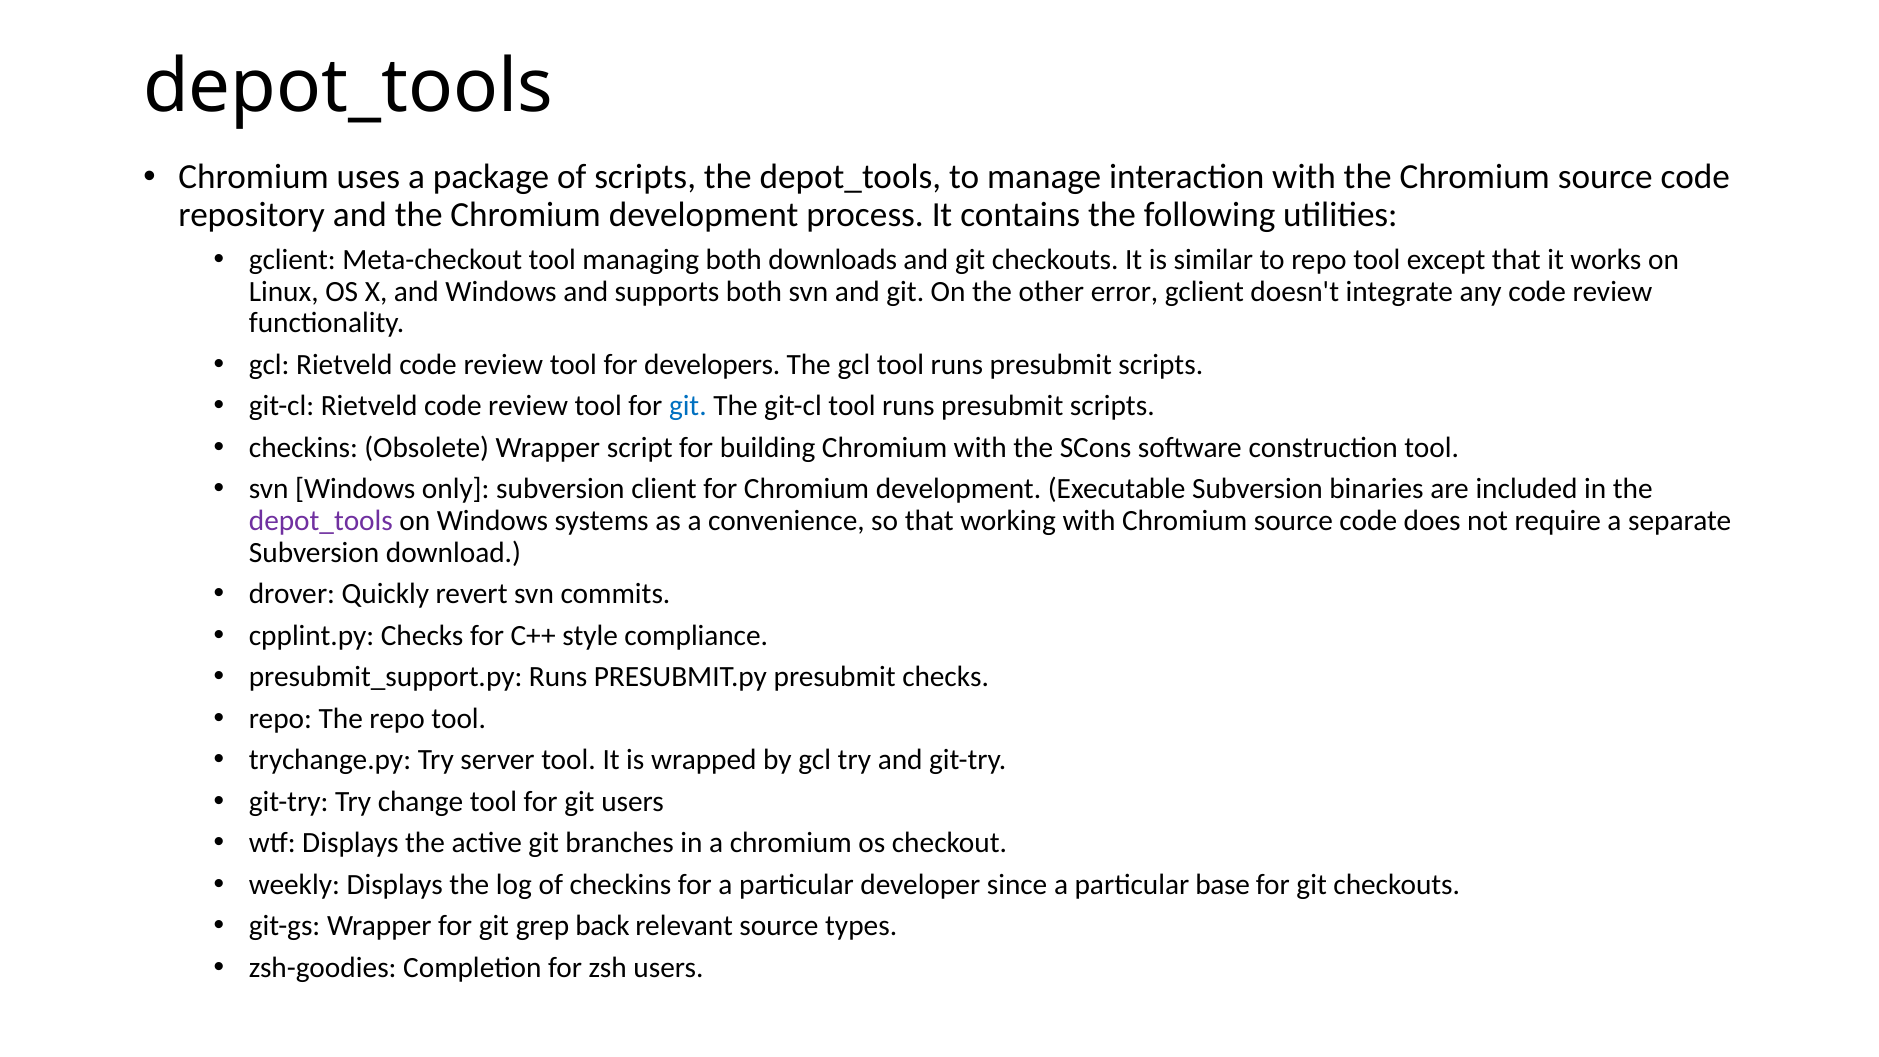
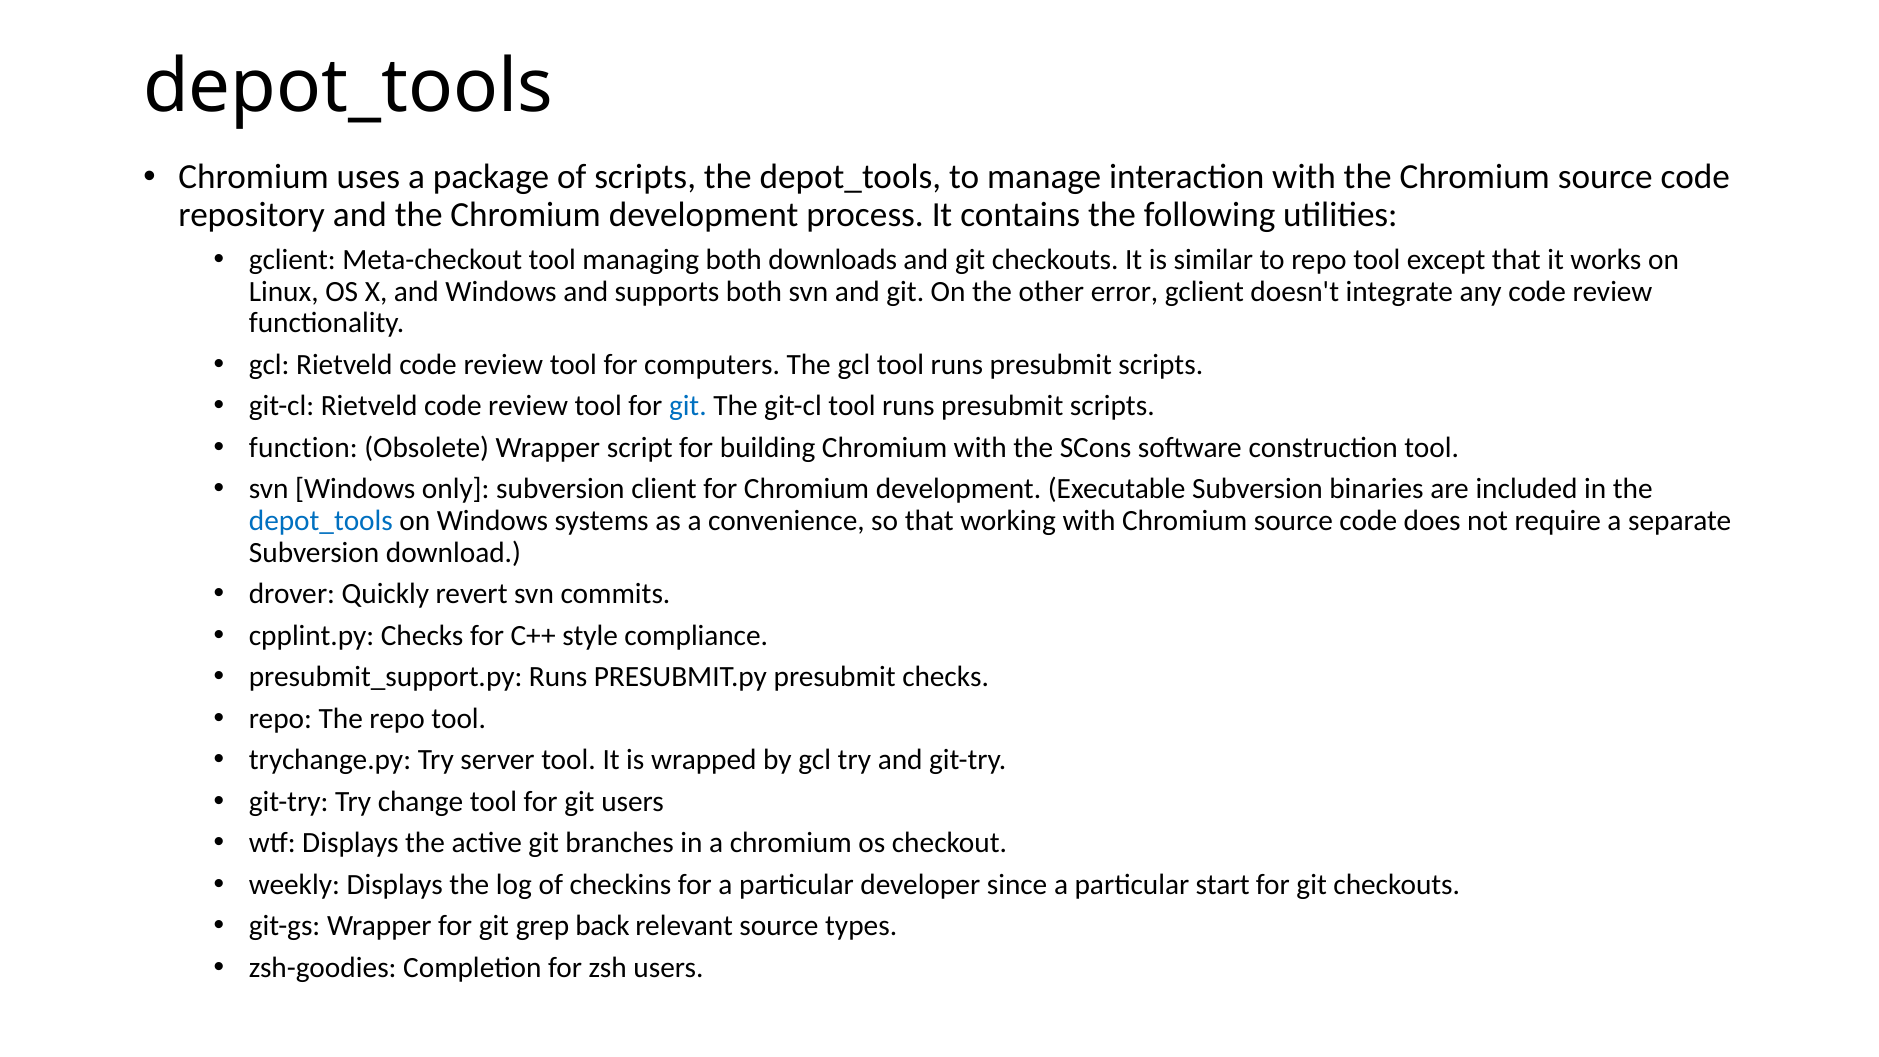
developers: developers -> computers
checkins at (303, 448): checkins -> function
depot_tools at (321, 521) colour: purple -> blue
base: base -> start
